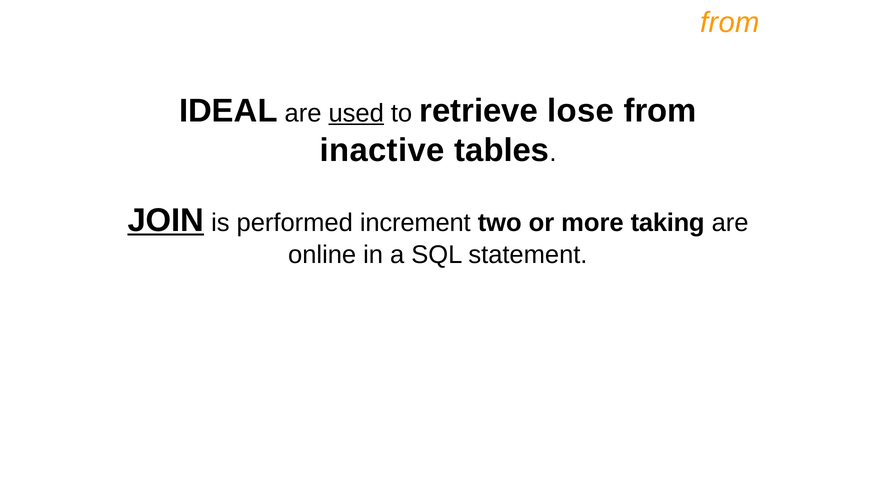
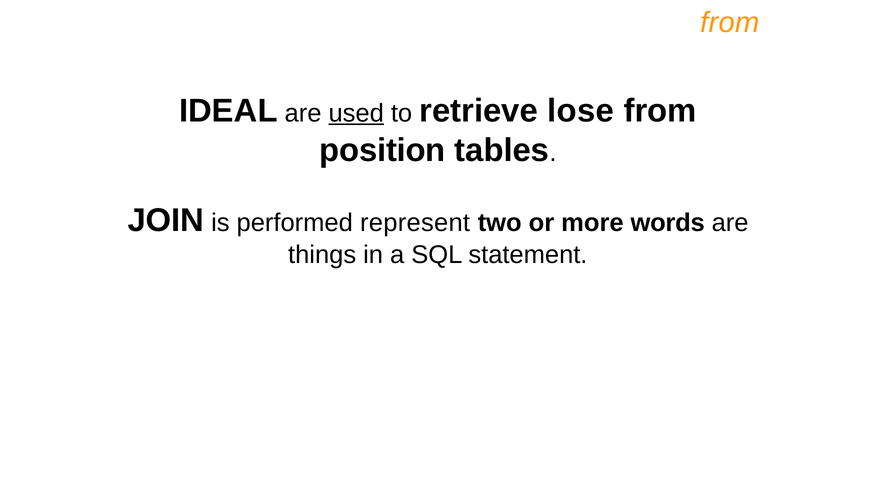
inactive: inactive -> position
JOIN underline: present -> none
increment: increment -> represent
taking: taking -> words
online: online -> things
